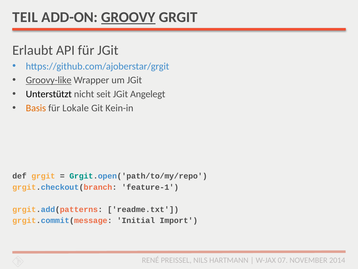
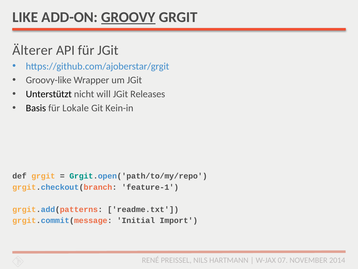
TEIL: TEIL -> LIKE
Erlaubt: Erlaubt -> Älterer
Groovy-like underline: present -> none
seit: seit -> will
Angelegt: Angelegt -> Releases
Basis colour: orange -> black
